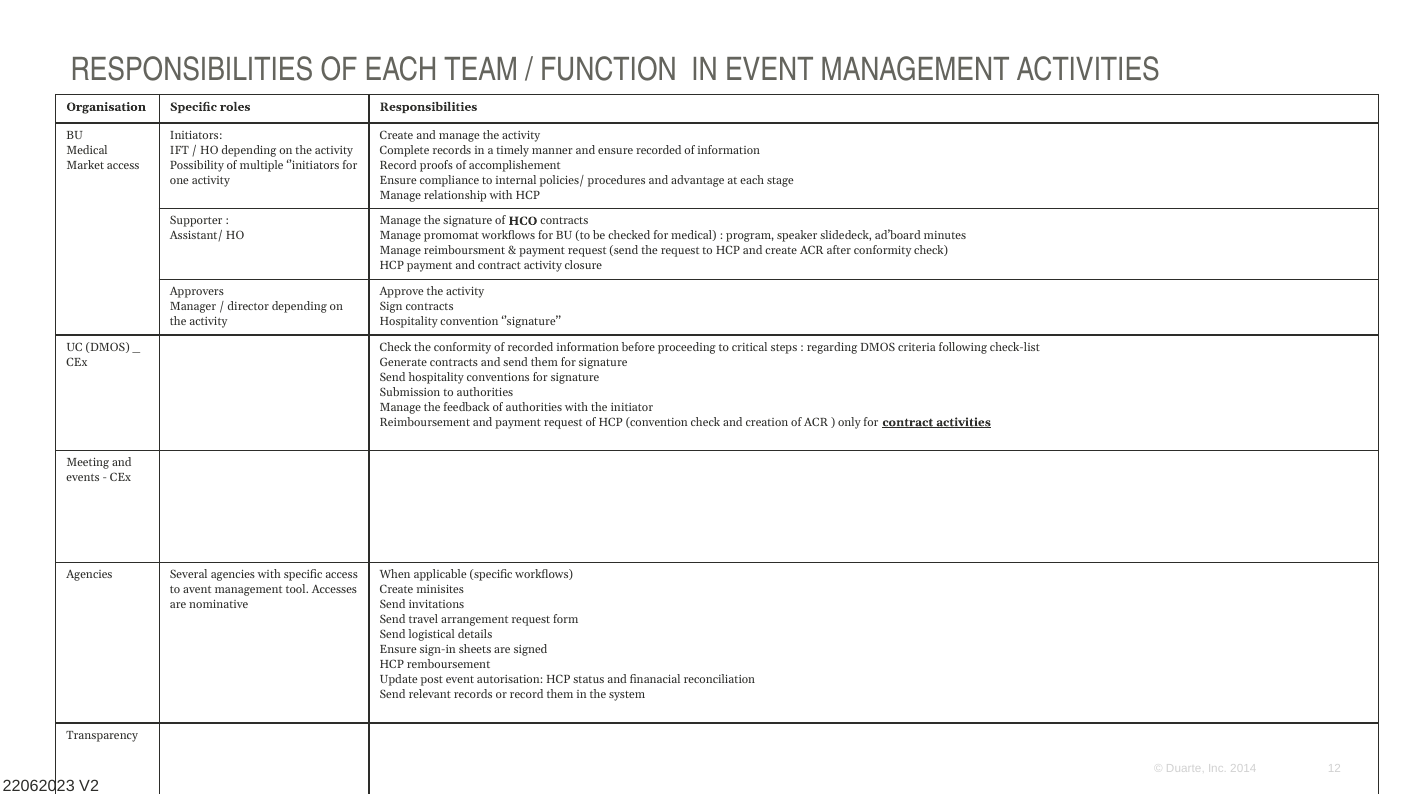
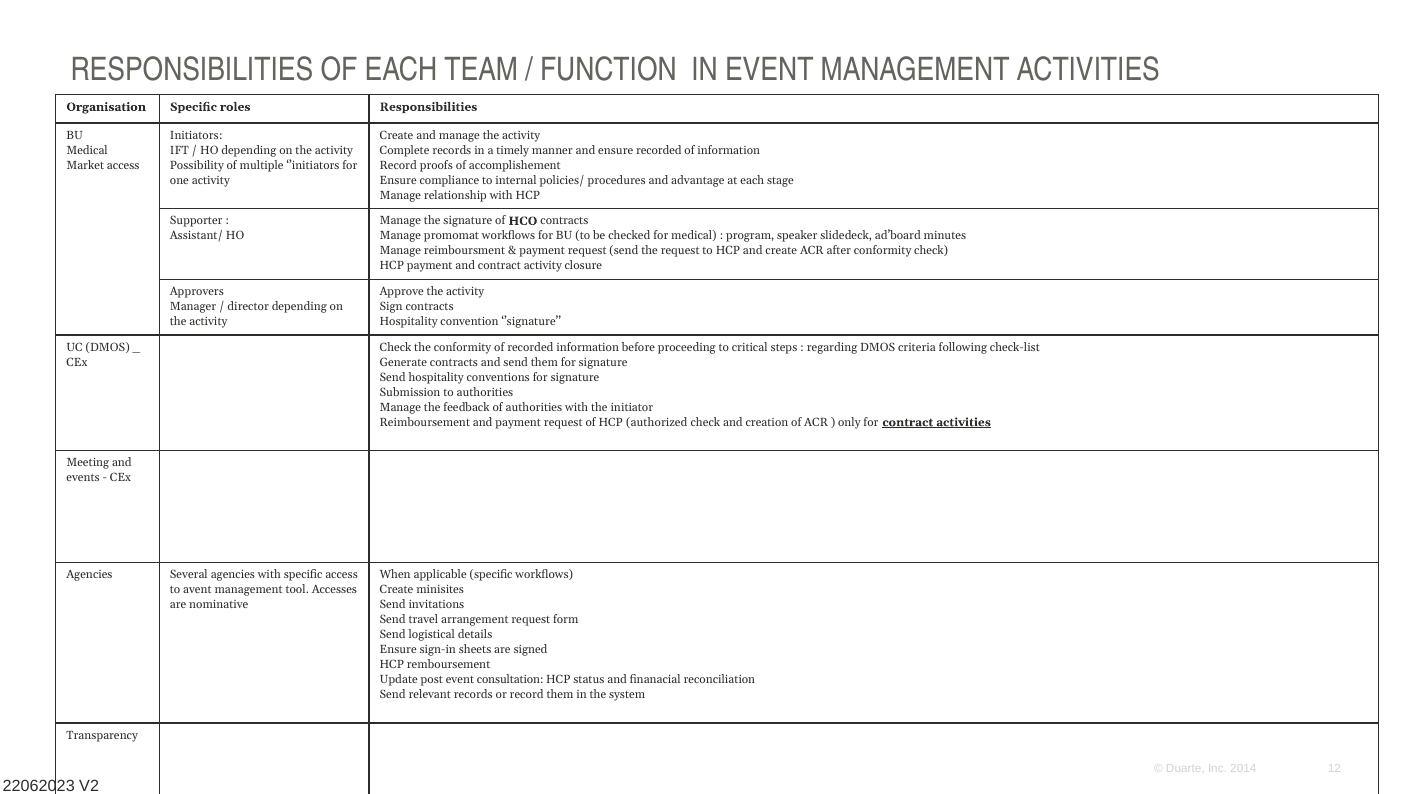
HCP convention: convention -> authorized
autorisation: autorisation -> consultation
